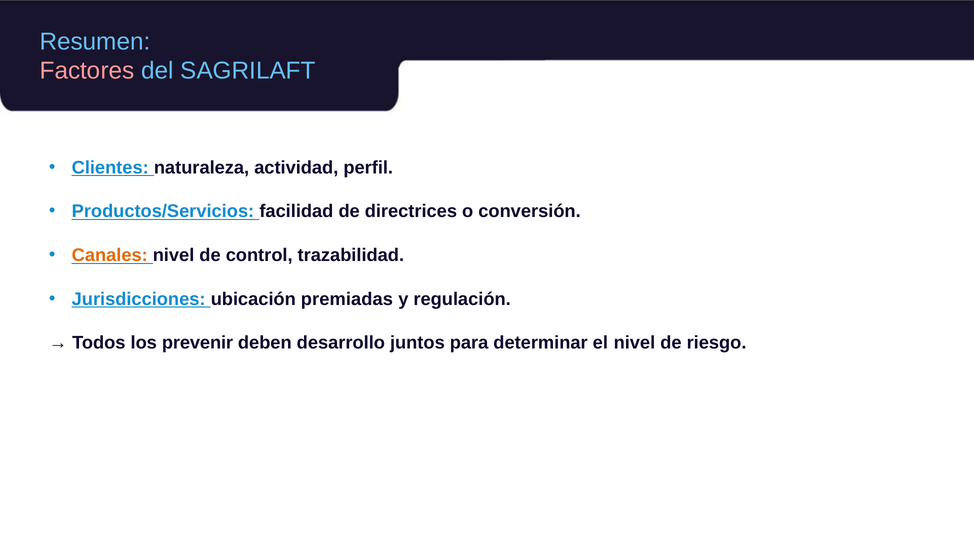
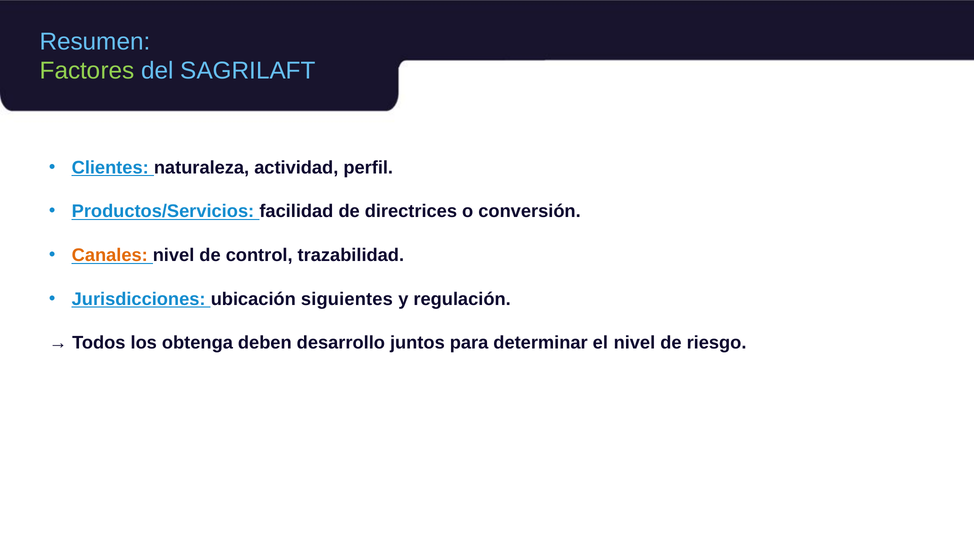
Factores colour: pink -> light green
premiadas: premiadas -> siguientes
prevenir: prevenir -> obtenga
